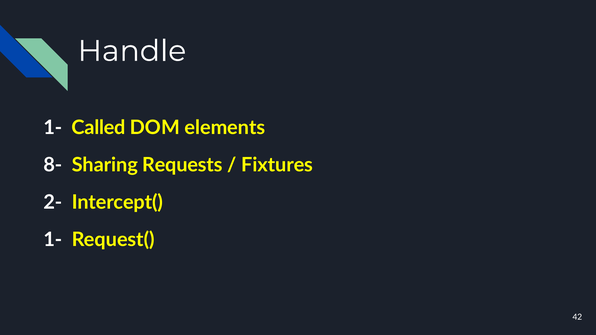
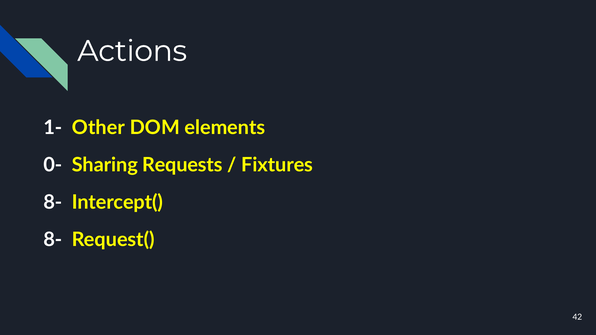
Handle: Handle -> Actions
Called: Called -> Other
8-: 8- -> 0-
2- at (53, 202): 2- -> 8-
1- at (53, 240): 1- -> 8-
